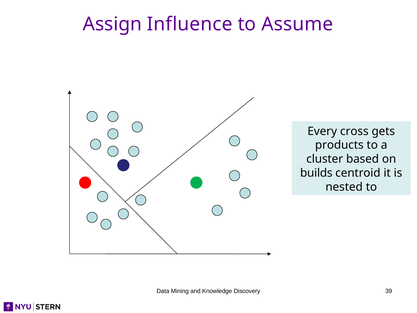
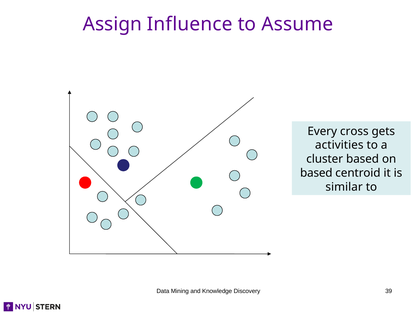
products: products -> activities
builds at (316, 173): builds -> based
nested: nested -> similar
